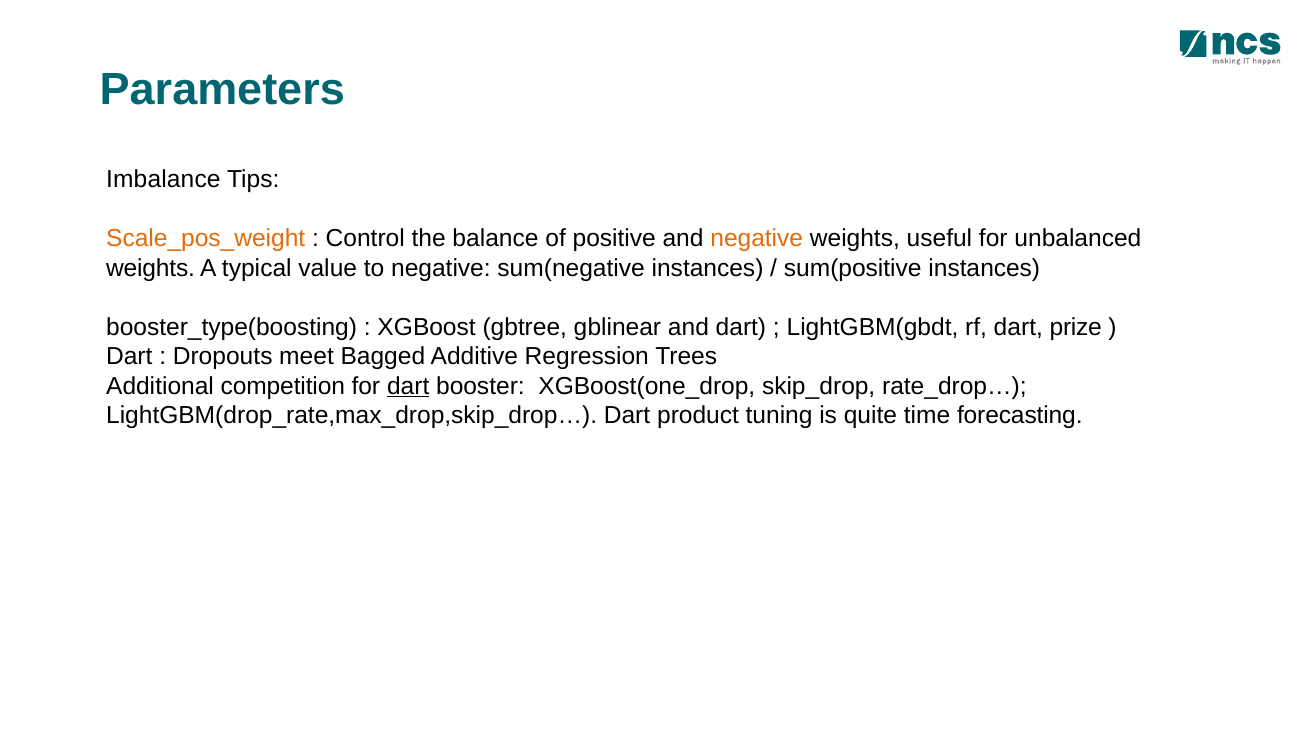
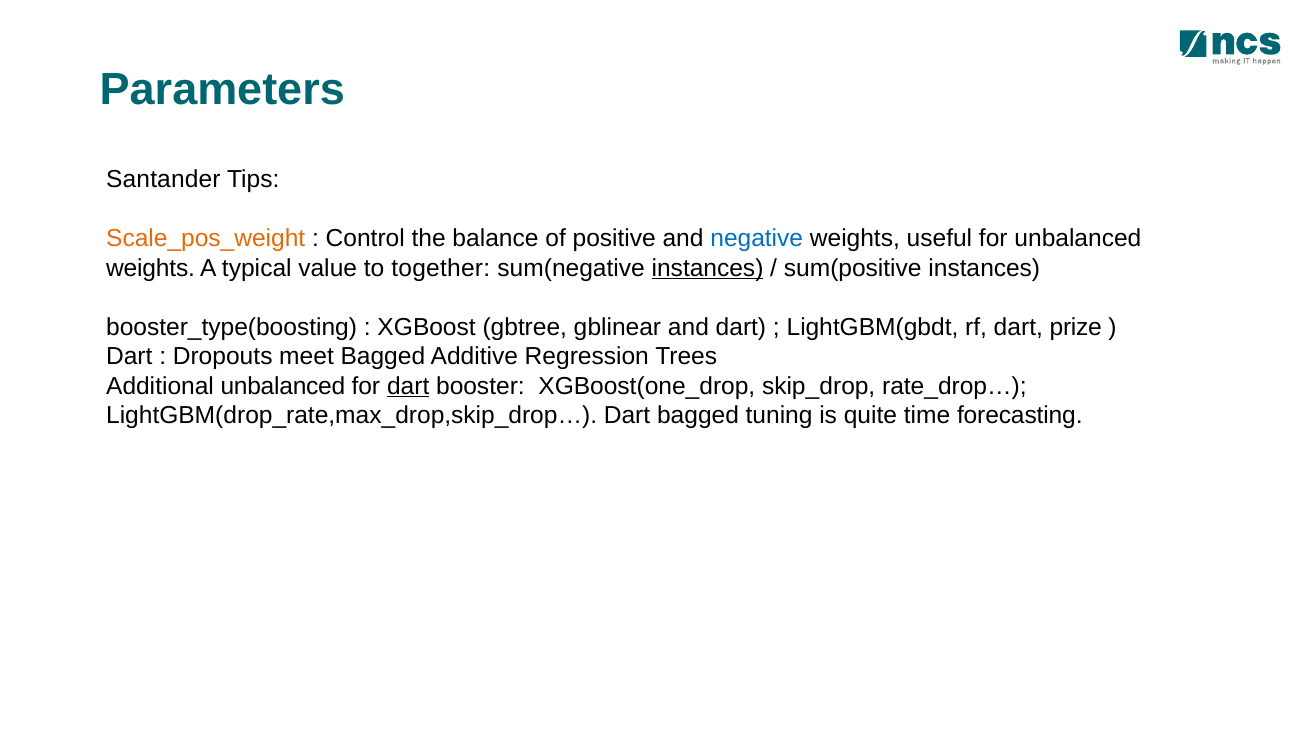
Imbalance: Imbalance -> Santander
negative at (757, 239) colour: orange -> blue
to negative: negative -> together
instances at (708, 268) underline: none -> present
Additional competition: competition -> unbalanced
Dart product: product -> bagged
